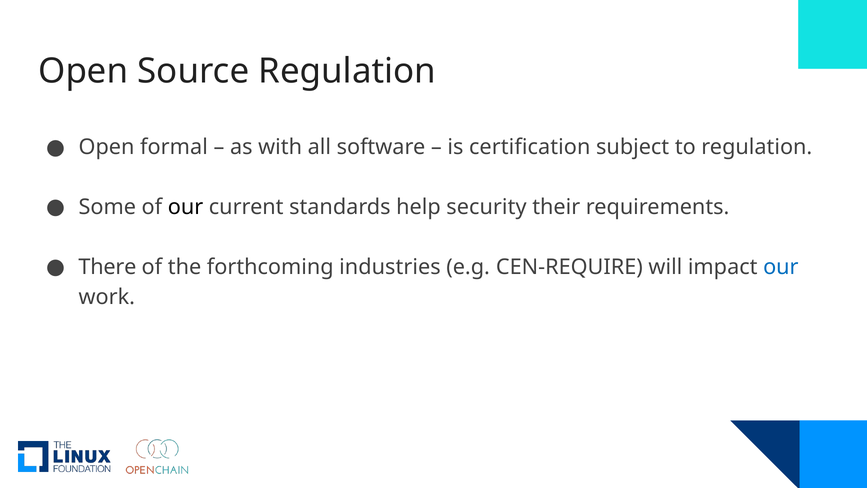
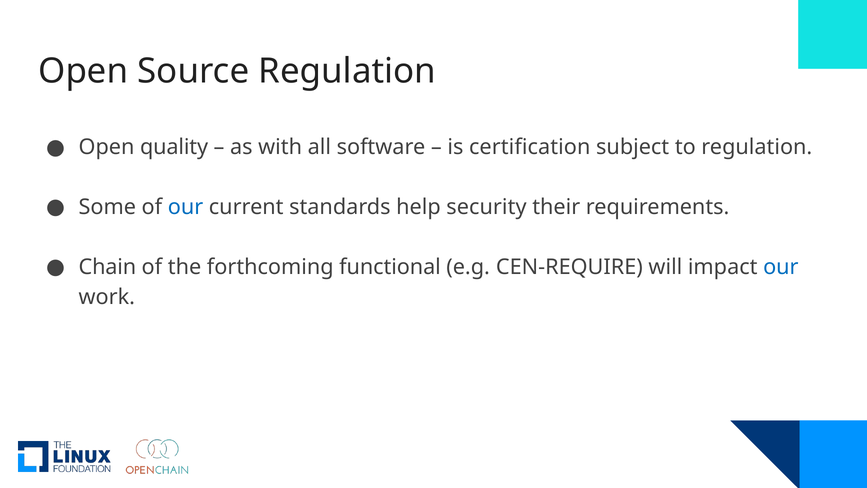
formal: formal -> quality
our at (186, 207) colour: black -> blue
There: There -> Chain
industries: industries -> functional
